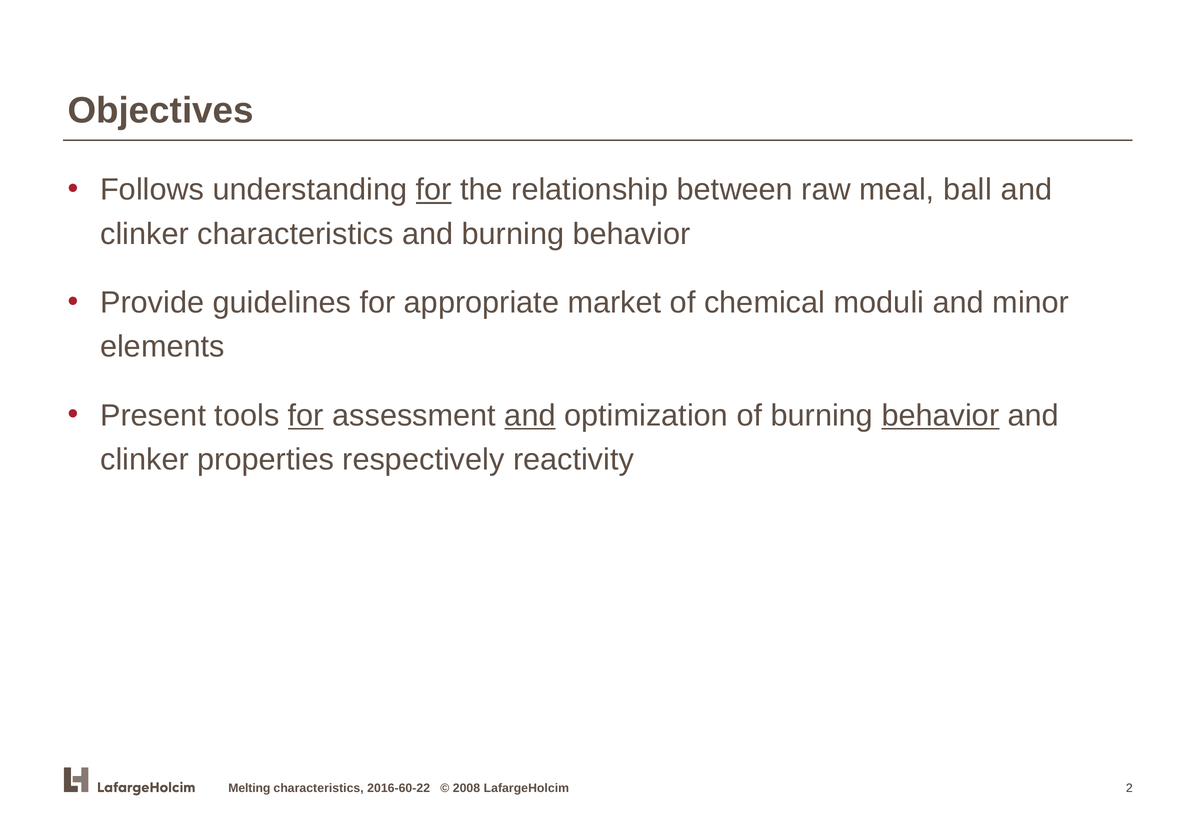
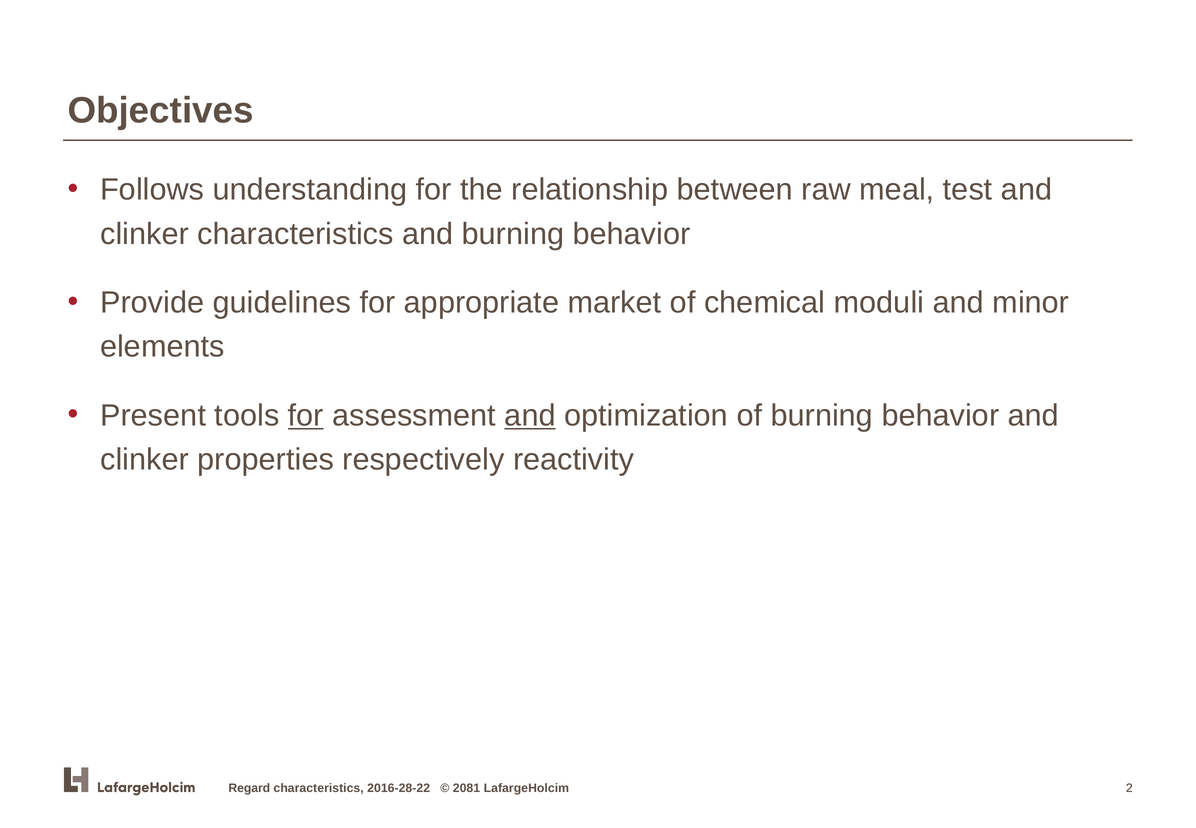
for at (434, 190) underline: present -> none
ball: ball -> test
behavior at (940, 415) underline: present -> none
Melting: Melting -> Regard
2016-60-22: 2016-60-22 -> 2016-28-22
2008: 2008 -> 2081
